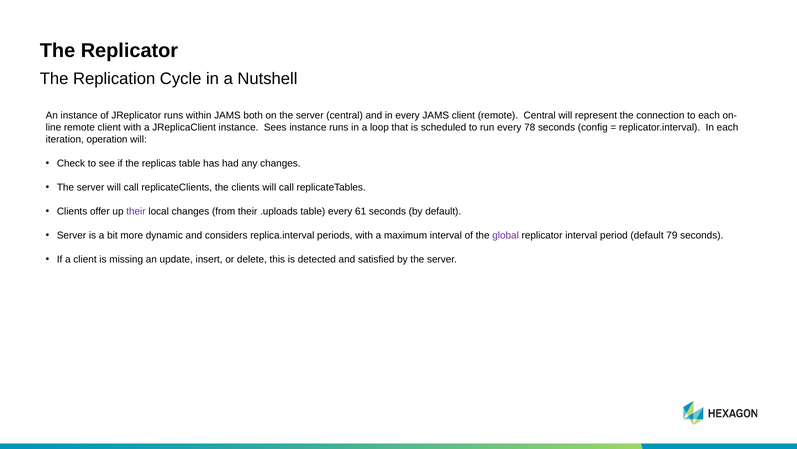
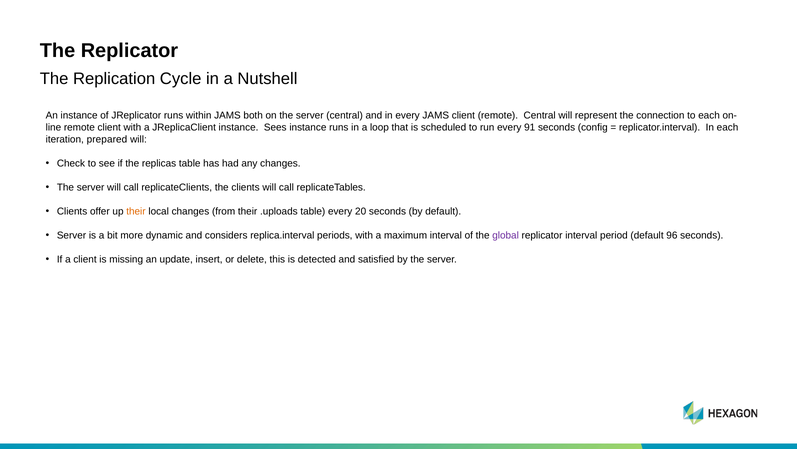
78: 78 -> 91
operation: operation -> prepared
their at (136, 211) colour: purple -> orange
61: 61 -> 20
79: 79 -> 96
